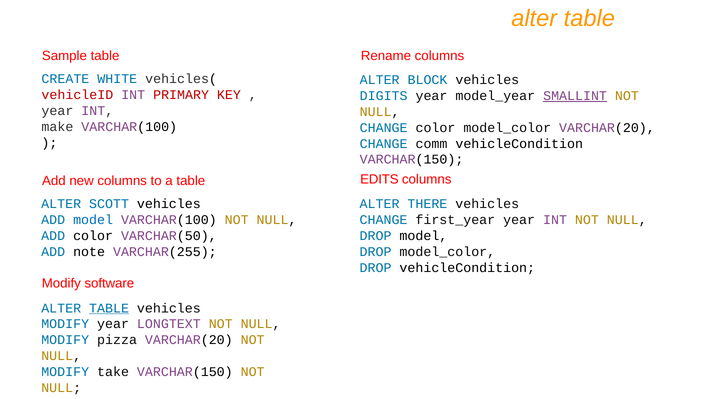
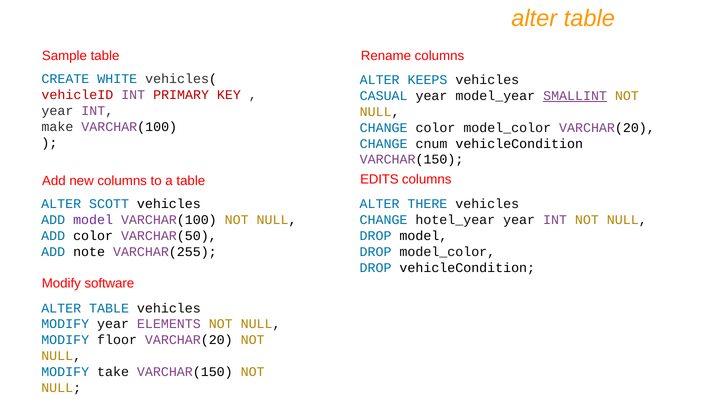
BLOCK: BLOCK -> KEEPS
DIGITS: DIGITS -> CASUAL
comm: comm -> cnum
model at (93, 220) colour: blue -> purple
first_year: first_year -> hotel_year
TABLE at (109, 308) underline: present -> none
LONGTEXT: LONGTEXT -> ELEMENTS
pizza: pizza -> floor
